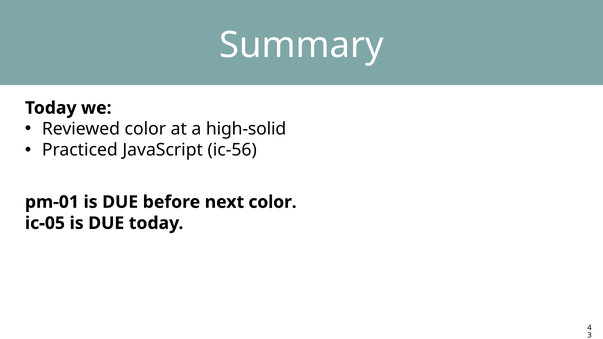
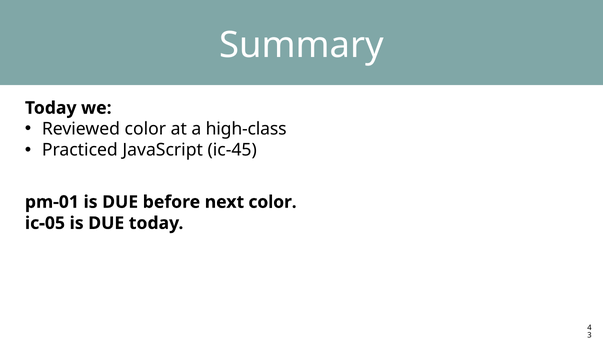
high-solid: high-solid -> high-class
ic-56: ic-56 -> ic-45
